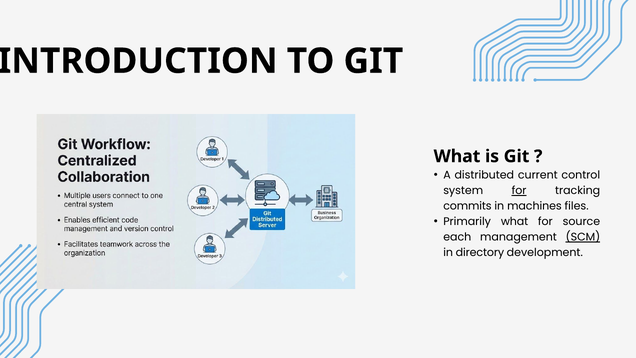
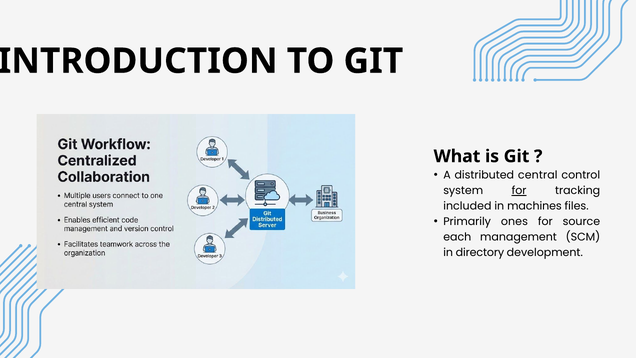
current: current -> central
commits: commits -> included
Primarily what: what -> ones
SCM underline: present -> none
